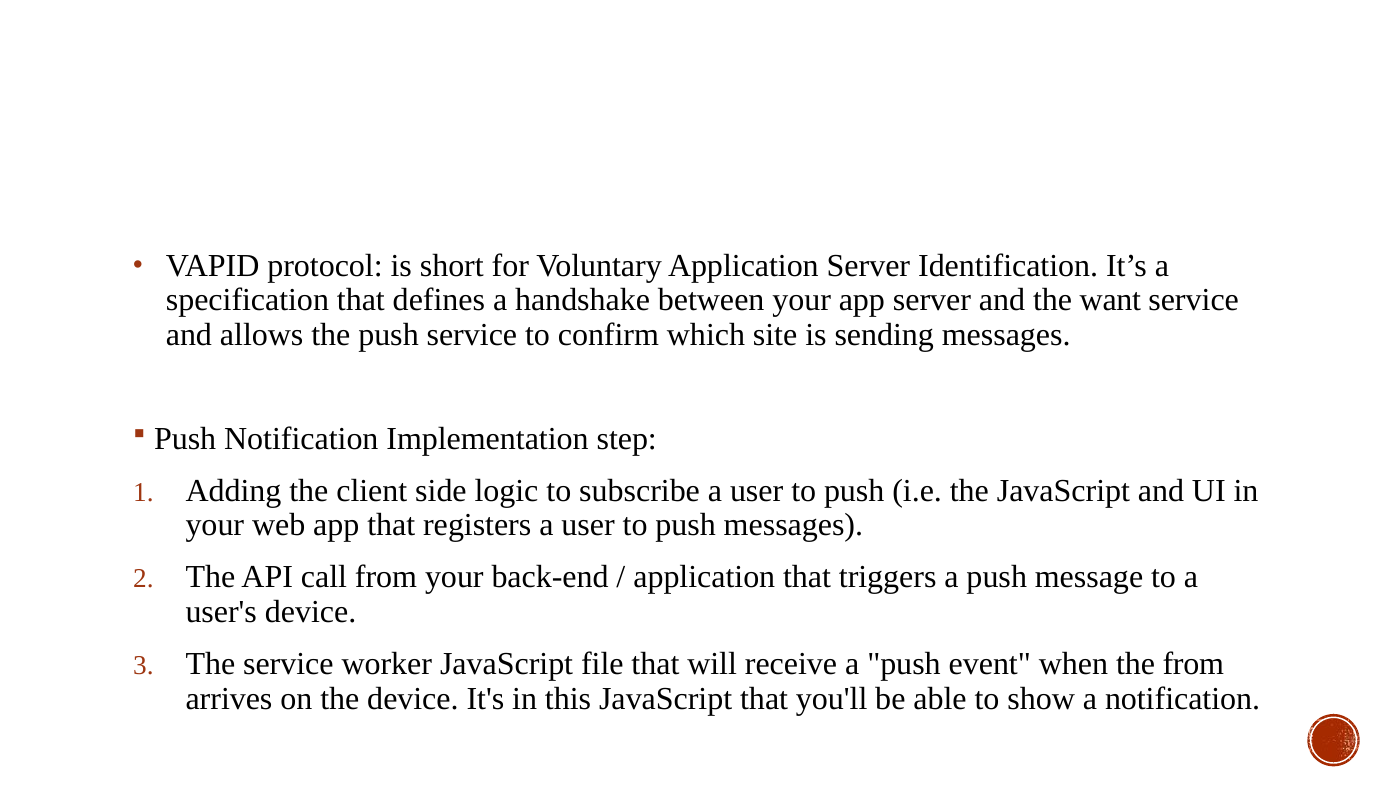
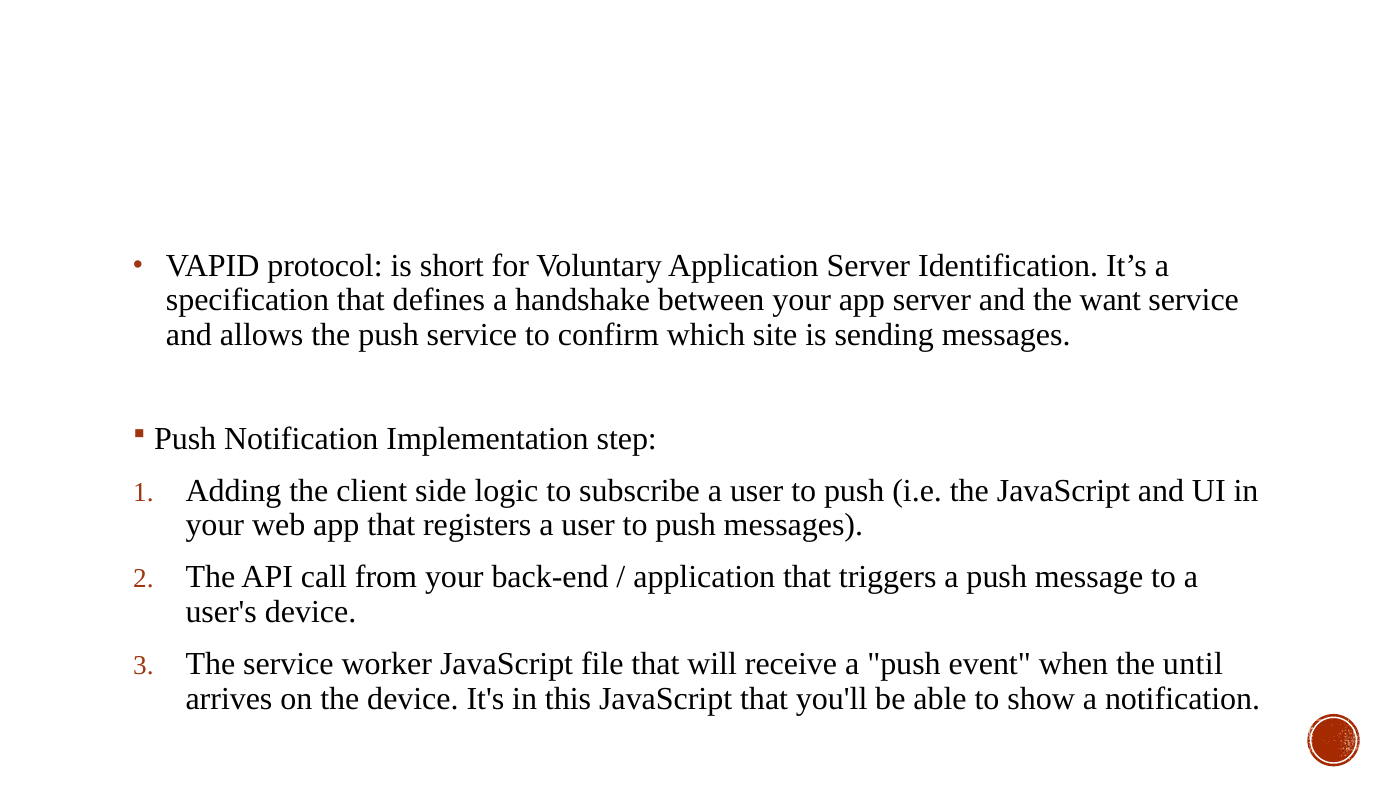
the from: from -> until
